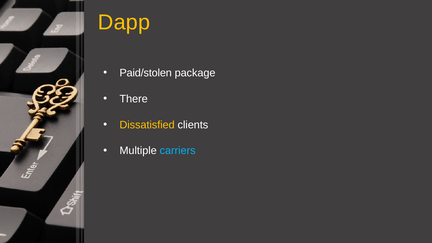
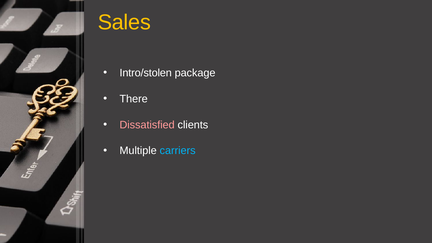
Dapp: Dapp -> Sales
Paid/stolen: Paid/stolen -> Intro/stolen
Dissatisfied colour: yellow -> pink
